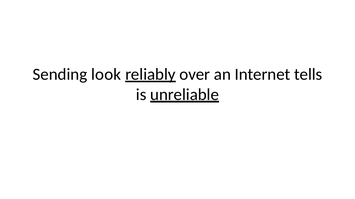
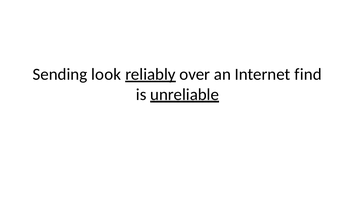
tells: tells -> find
